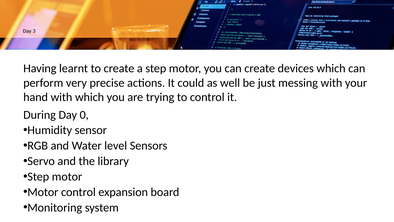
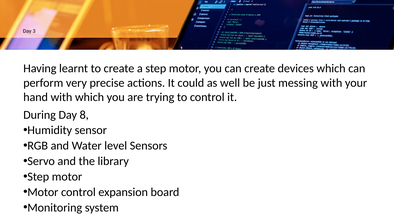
0: 0 -> 8
